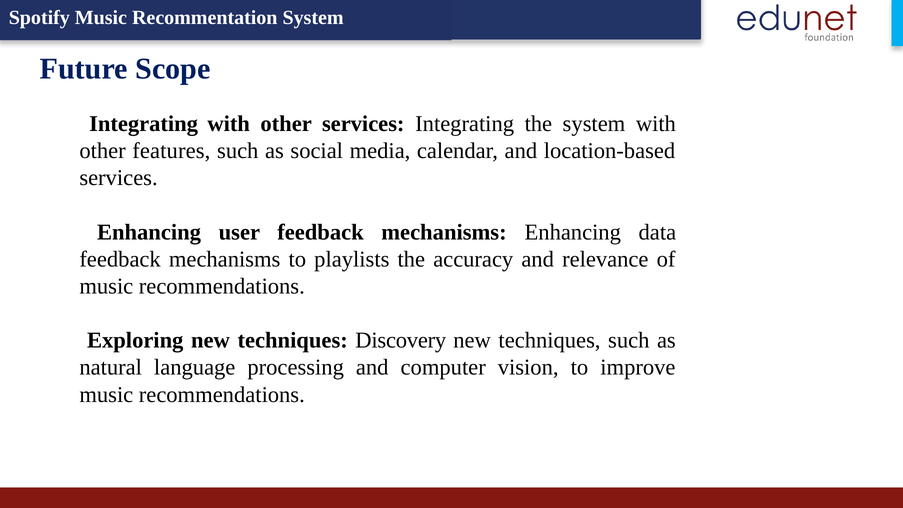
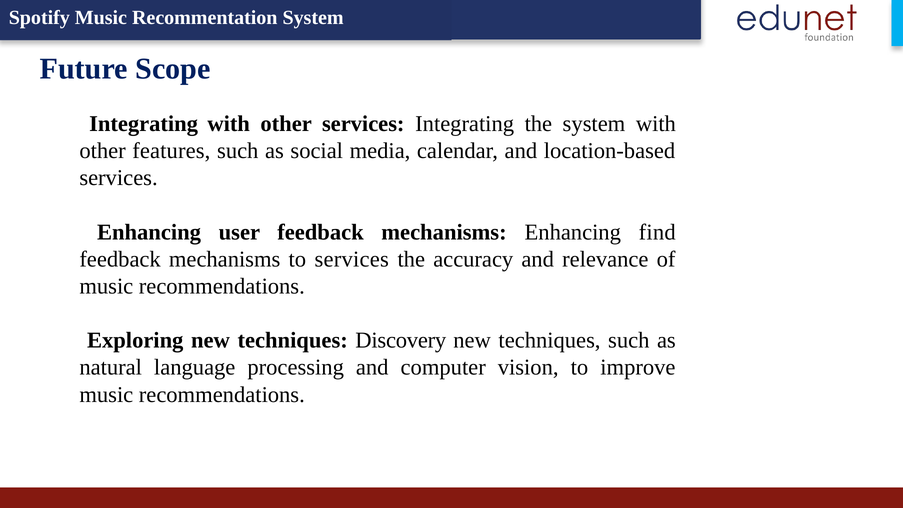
data: data -> find
to playlists: playlists -> services
